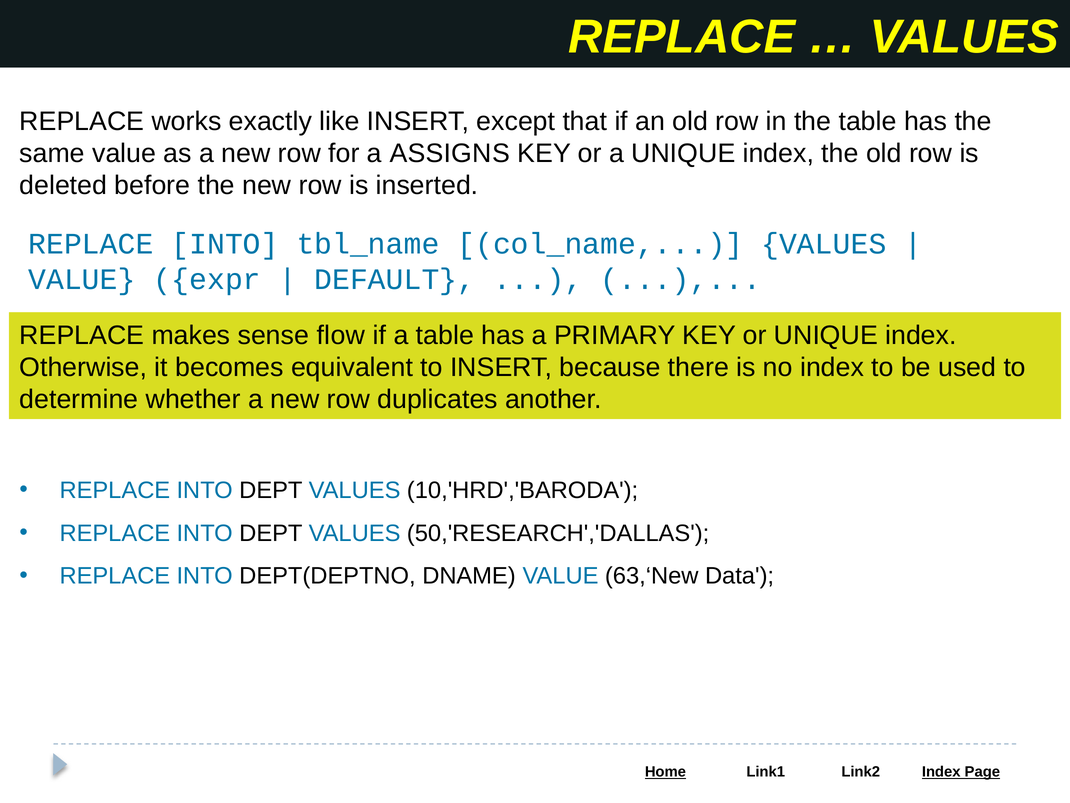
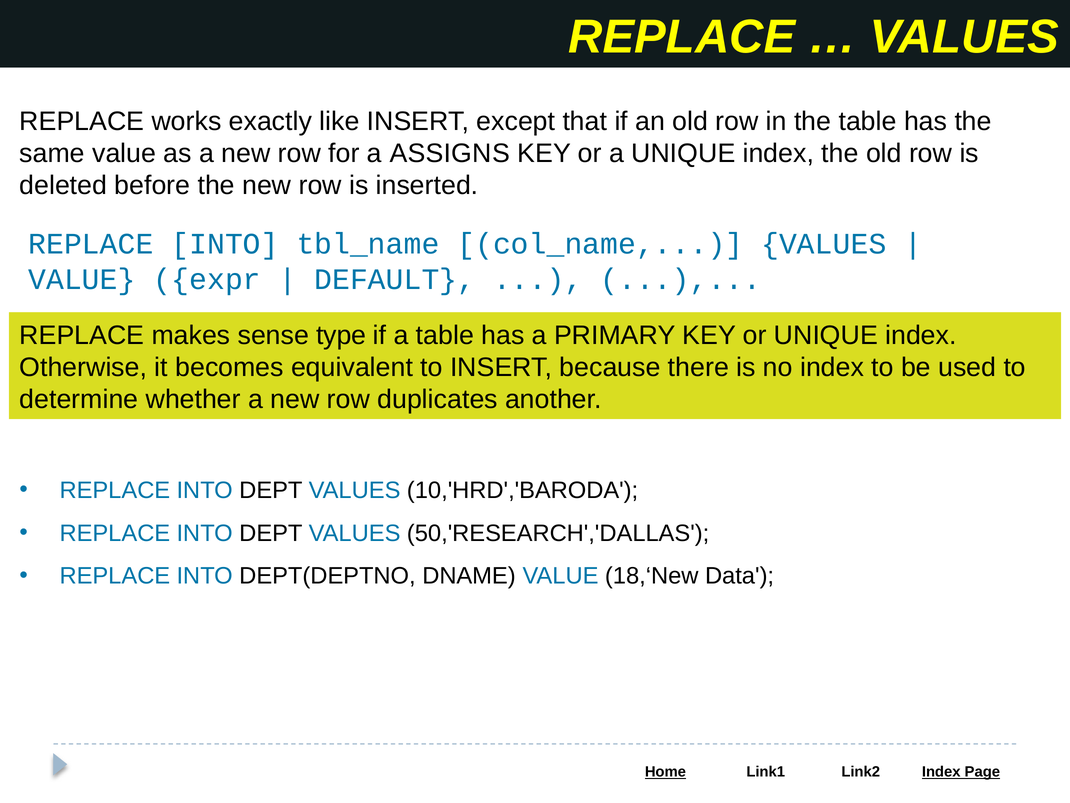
flow: flow -> type
63,‘New: 63,‘New -> 18,‘New
